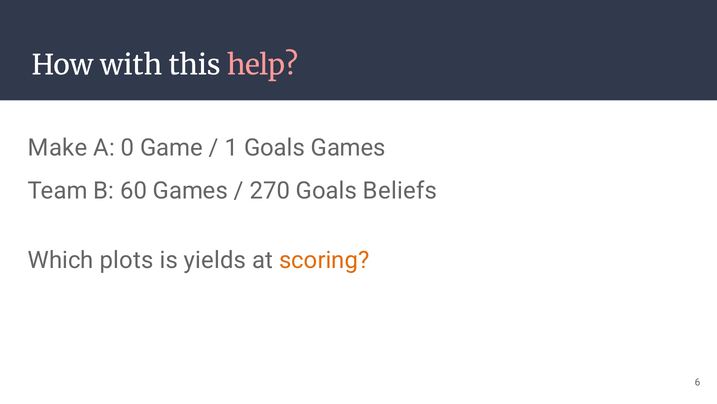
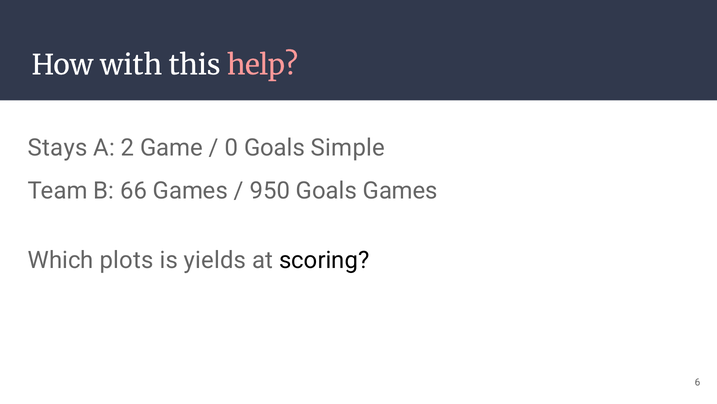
Make: Make -> Stays
0: 0 -> 2
1: 1 -> 0
Goals Games: Games -> Simple
60: 60 -> 66
270: 270 -> 950
Goals Beliefs: Beliefs -> Games
scoring colour: orange -> black
